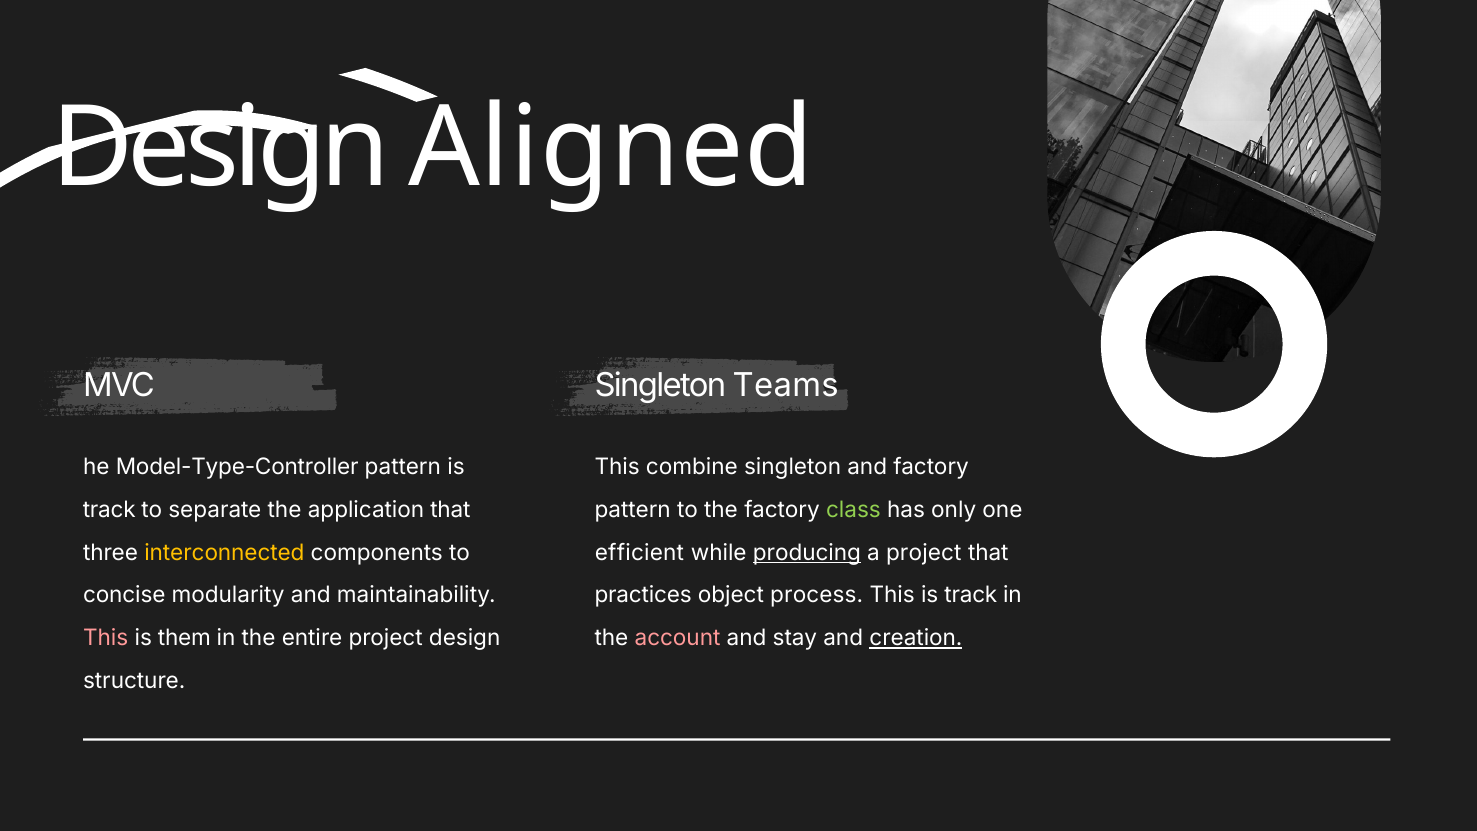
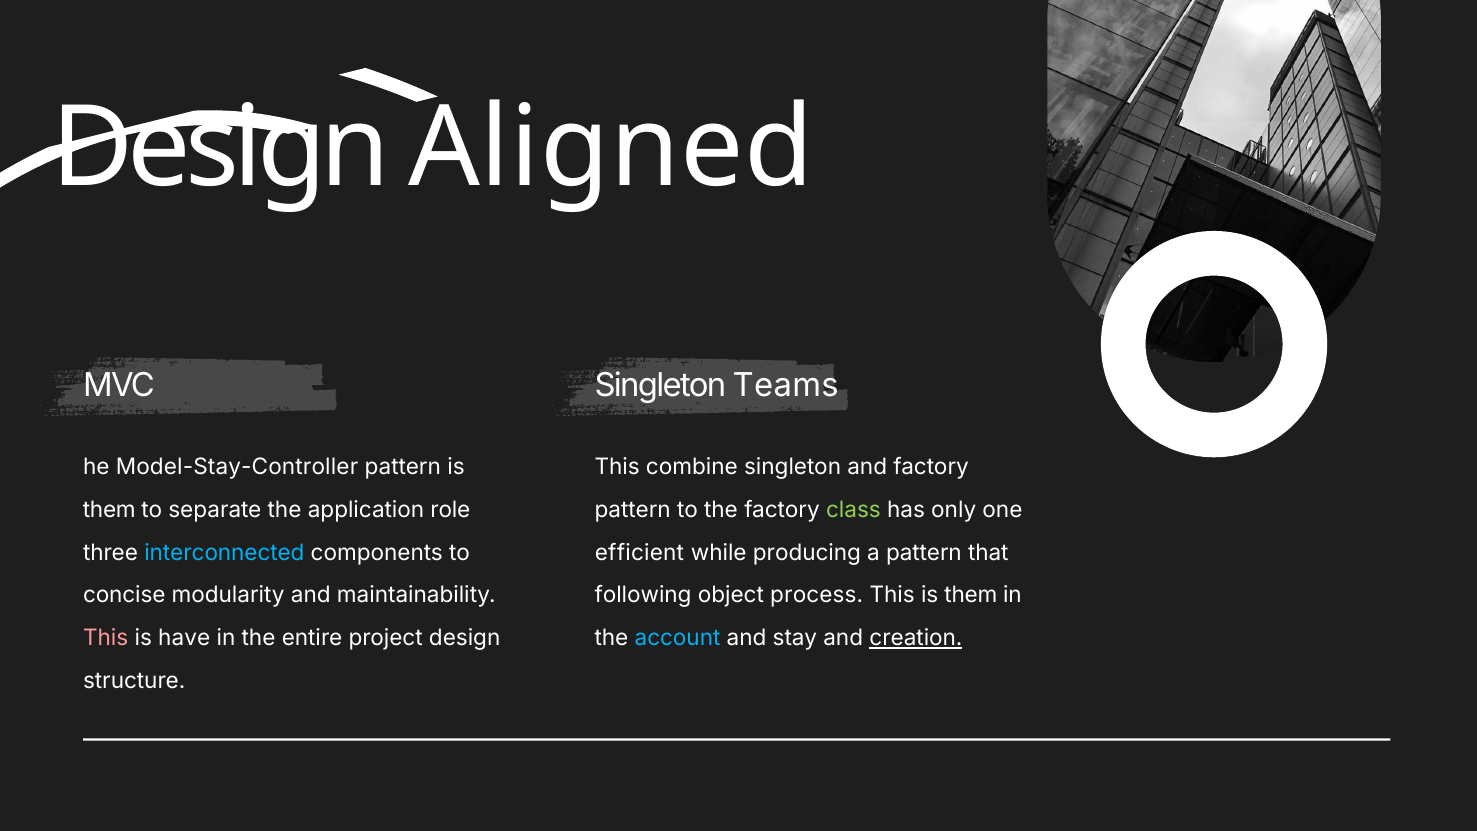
Model-Type-Controller: Model-Type-Controller -> Model-Stay-Controller
track at (109, 510): track -> them
application that: that -> role
interconnected colour: yellow -> light blue
producing underline: present -> none
a project: project -> pattern
practices: practices -> following
This is track: track -> them
them: them -> have
account colour: pink -> light blue
